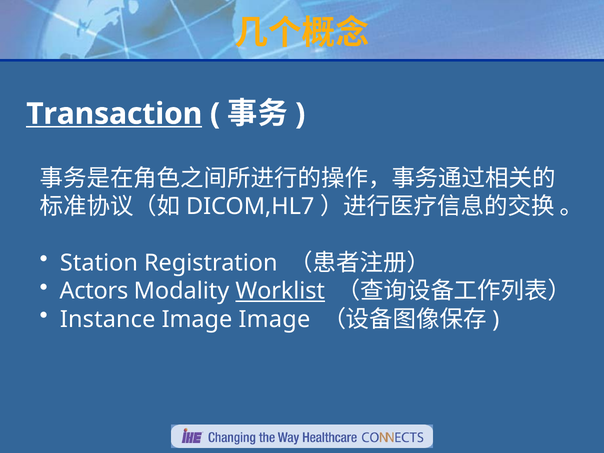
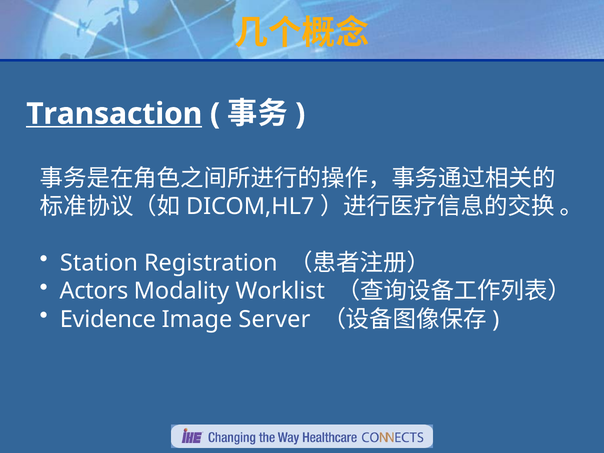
Worklist underline: present -> none
Instance: Instance -> Evidence
Image Image: Image -> Server
